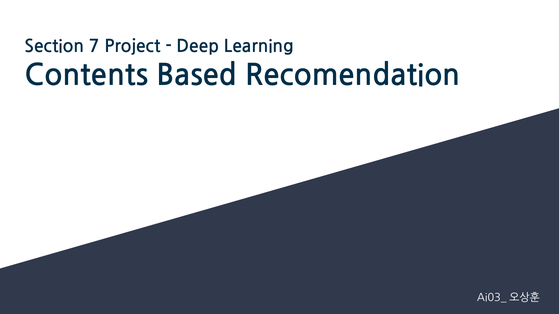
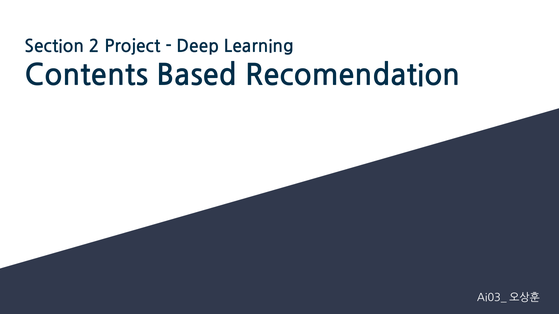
7: 7 -> 2
